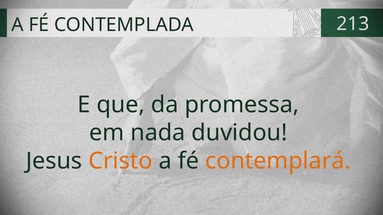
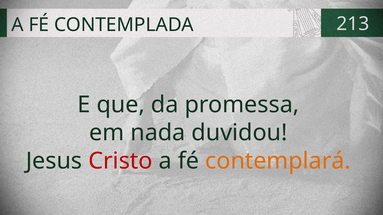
Cristo colour: orange -> red
